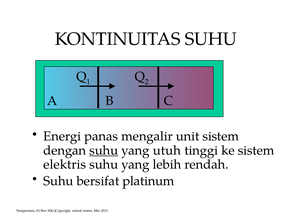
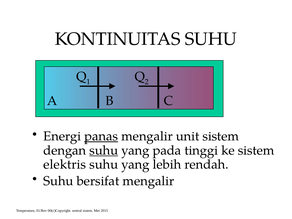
panas underline: none -> present
utuh: utuh -> pada
bersifat platinum: platinum -> mengalir
